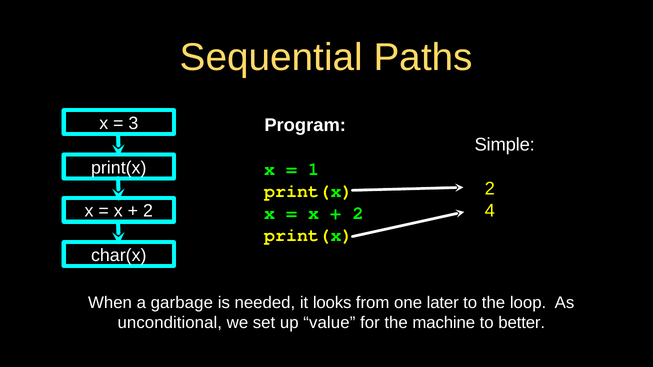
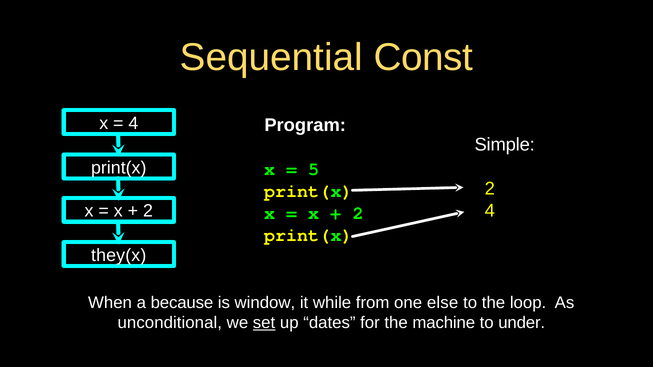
Paths: Paths -> Const
3 at (133, 123): 3 -> 4
1: 1 -> 5
char(x: char(x -> they(x
garbage: garbage -> because
needed: needed -> window
looks: looks -> while
later: later -> else
set underline: none -> present
value: value -> dates
better: better -> under
